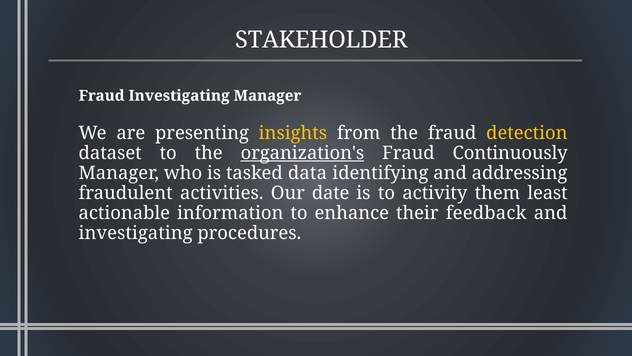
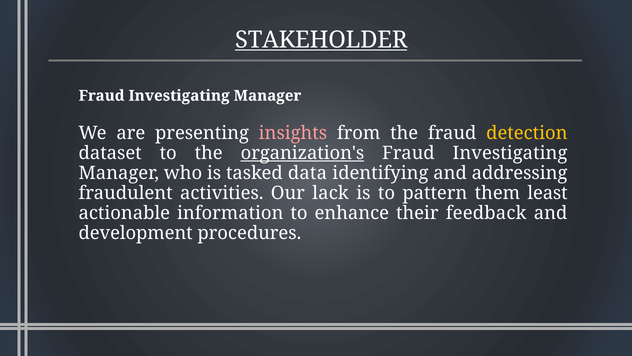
STAKEHOLDER underline: none -> present
insights colour: yellow -> pink
Continuously at (510, 153): Continuously -> Investigating
date: date -> lack
activity: activity -> pattern
investigating at (136, 233): investigating -> development
